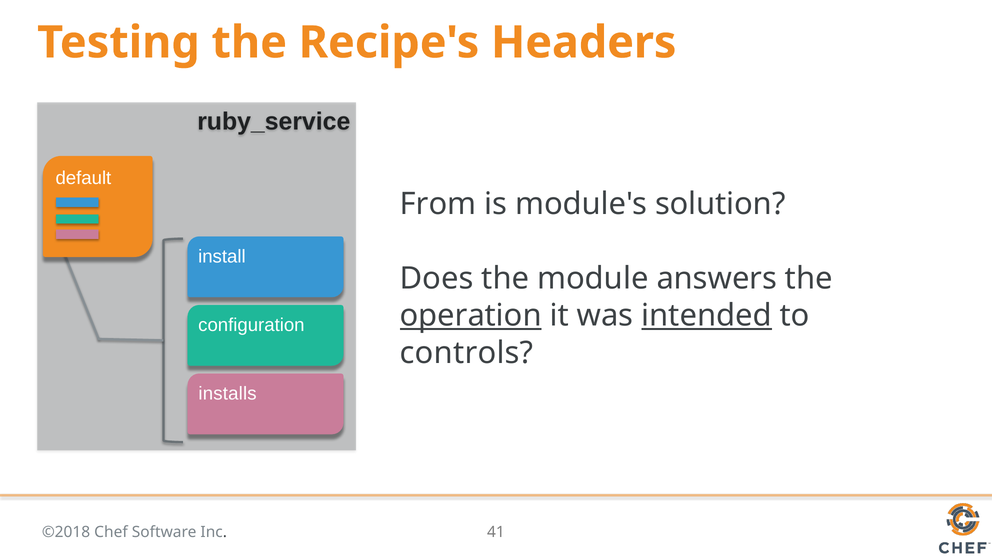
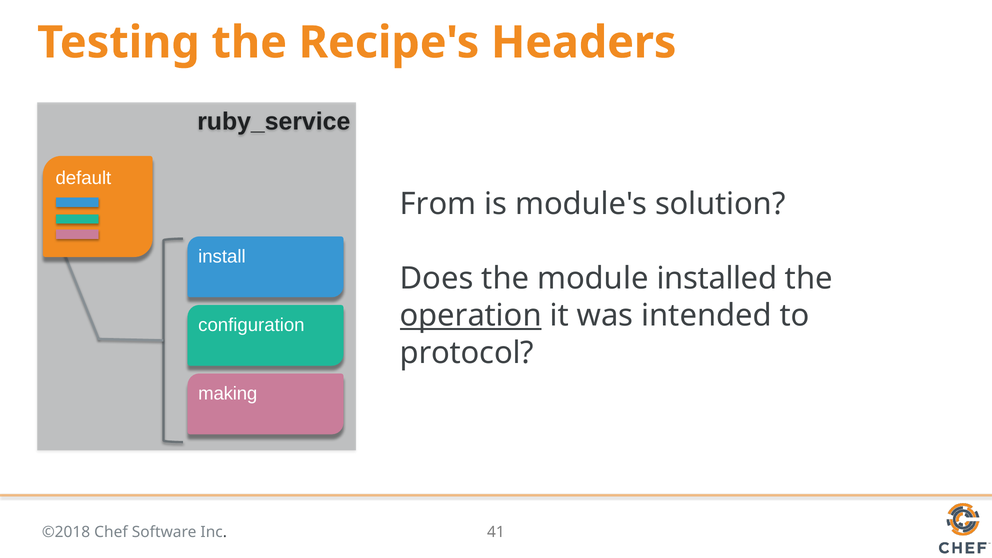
answers: answers -> installed
intended underline: present -> none
controls: controls -> protocol
installs: installs -> making
